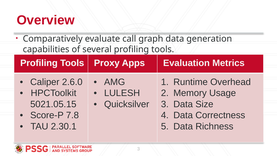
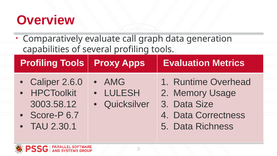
5021.05.15: 5021.05.15 -> 3003.58.12
7.8: 7.8 -> 6.7
